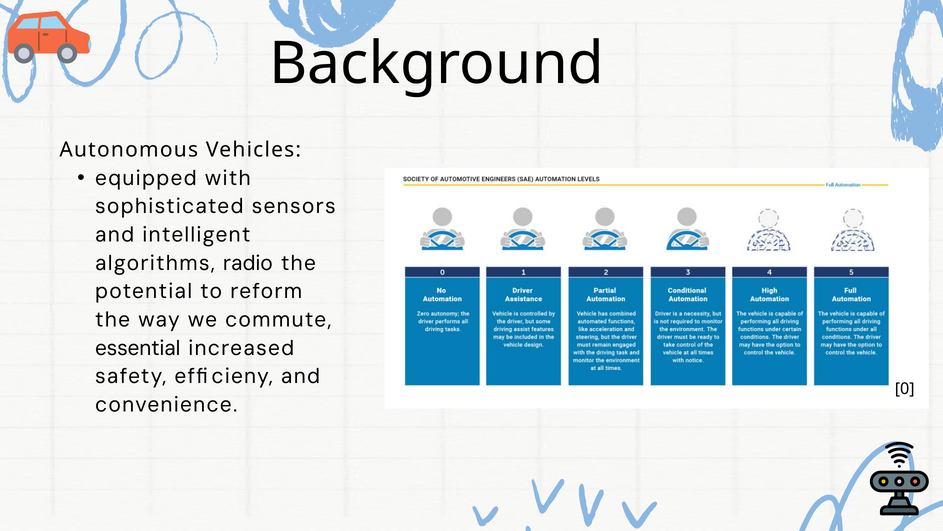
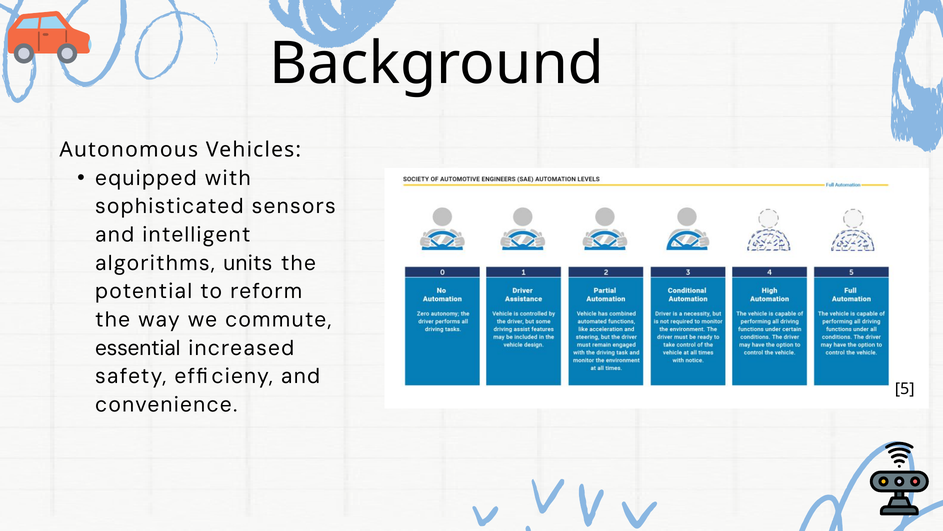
radio: radio -> units
0: 0 -> 5
